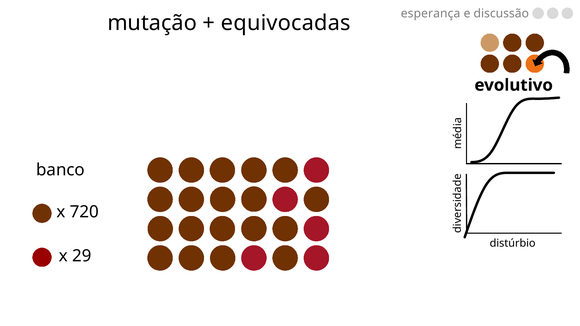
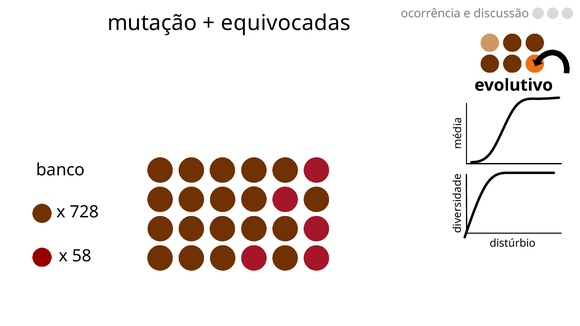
esperança: esperança -> ocorrência
720: 720 -> 728
29: 29 -> 58
